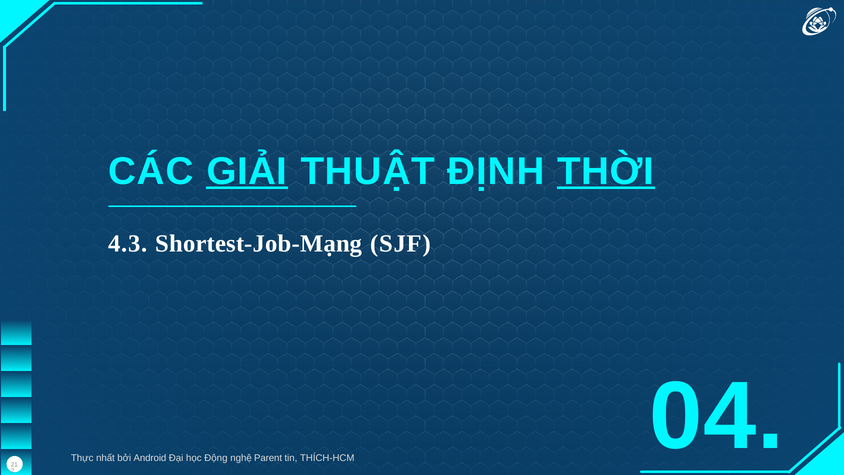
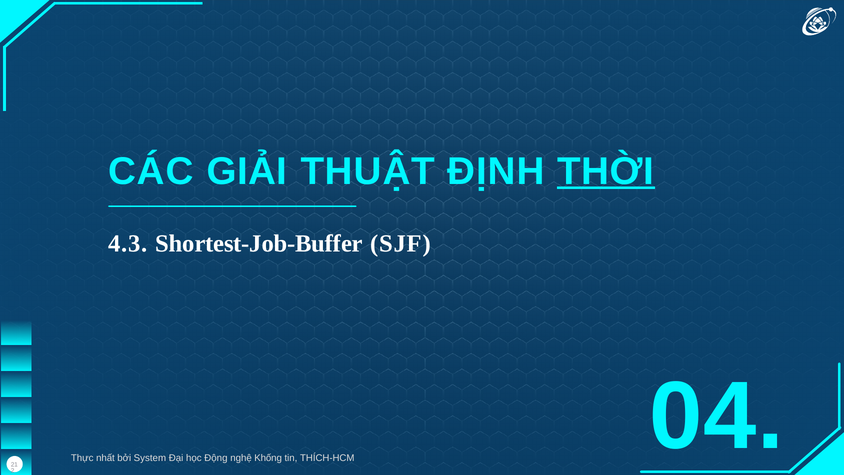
GIẢI underline: present -> none
Shortest-Job-Mạng: Shortest-Job-Mạng -> Shortest-Job-Buffer
Android: Android -> System
Parent: Parent -> Khống
